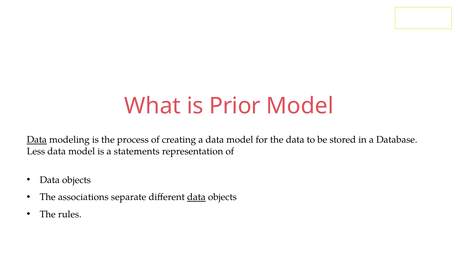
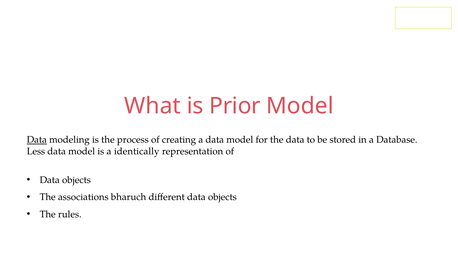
statements: statements -> identically
separate: separate -> bharuch
data at (196, 197) underline: present -> none
